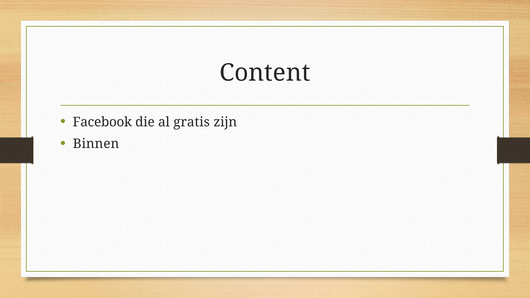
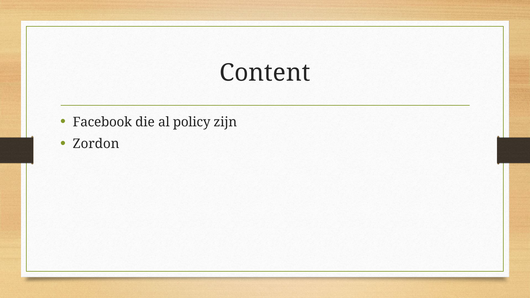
gratis: gratis -> policy
Binnen: Binnen -> Zordon
